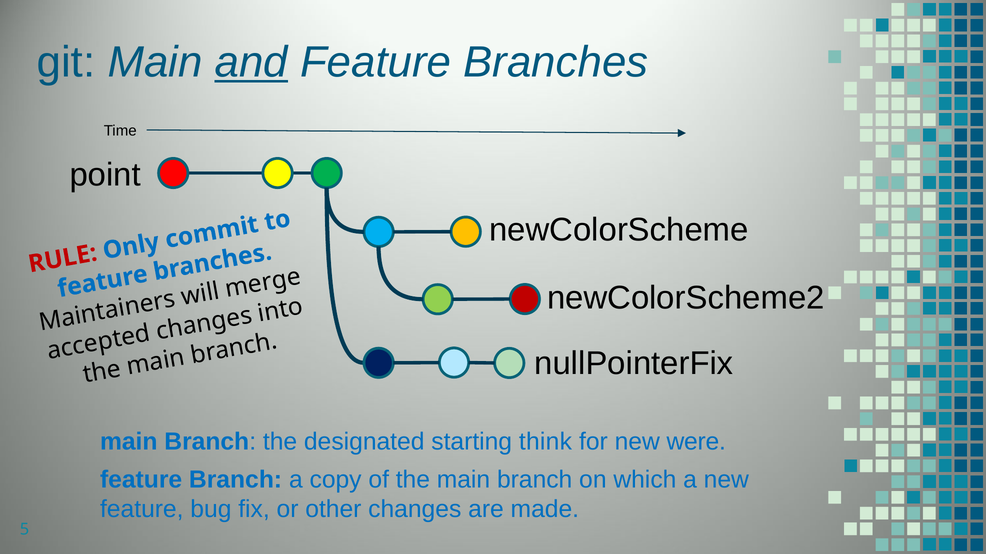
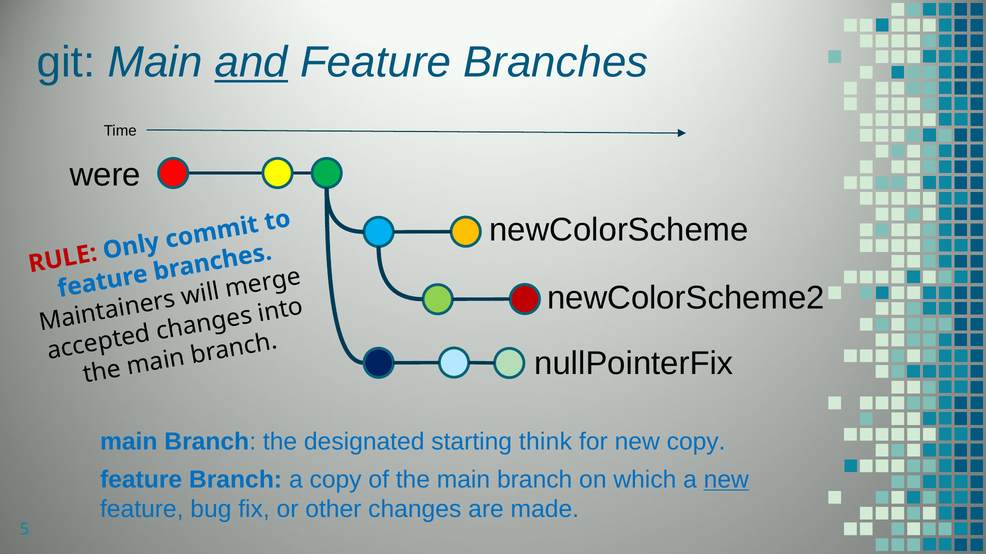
point: point -> were
new were: were -> copy
new at (726, 480) underline: none -> present
